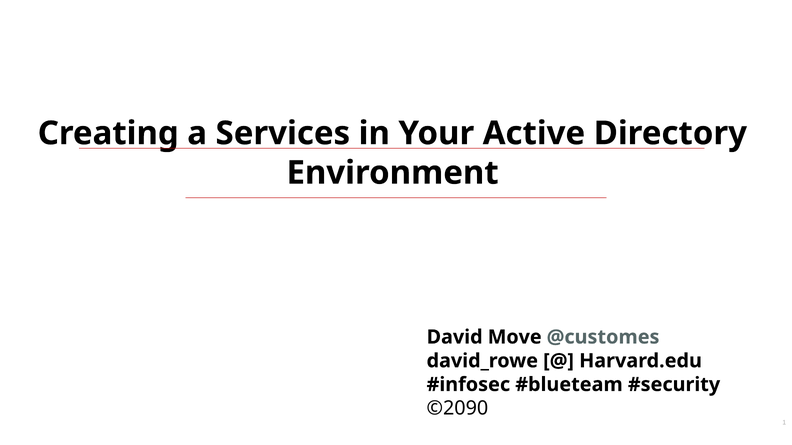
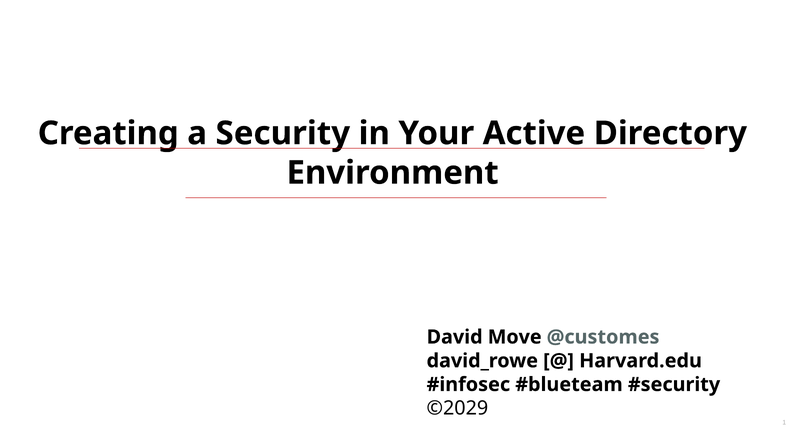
Services: Services -> Security
©2090: ©2090 -> ©2029
